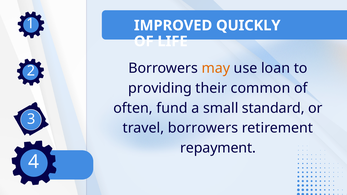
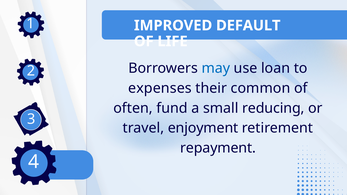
QUICKLY: QUICKLY -> DEFAULT
may colour: orange -> blue
providing: providing -> expenses
standard: standard -> reducing
travel borrowers: borrowers -> enjoyment
